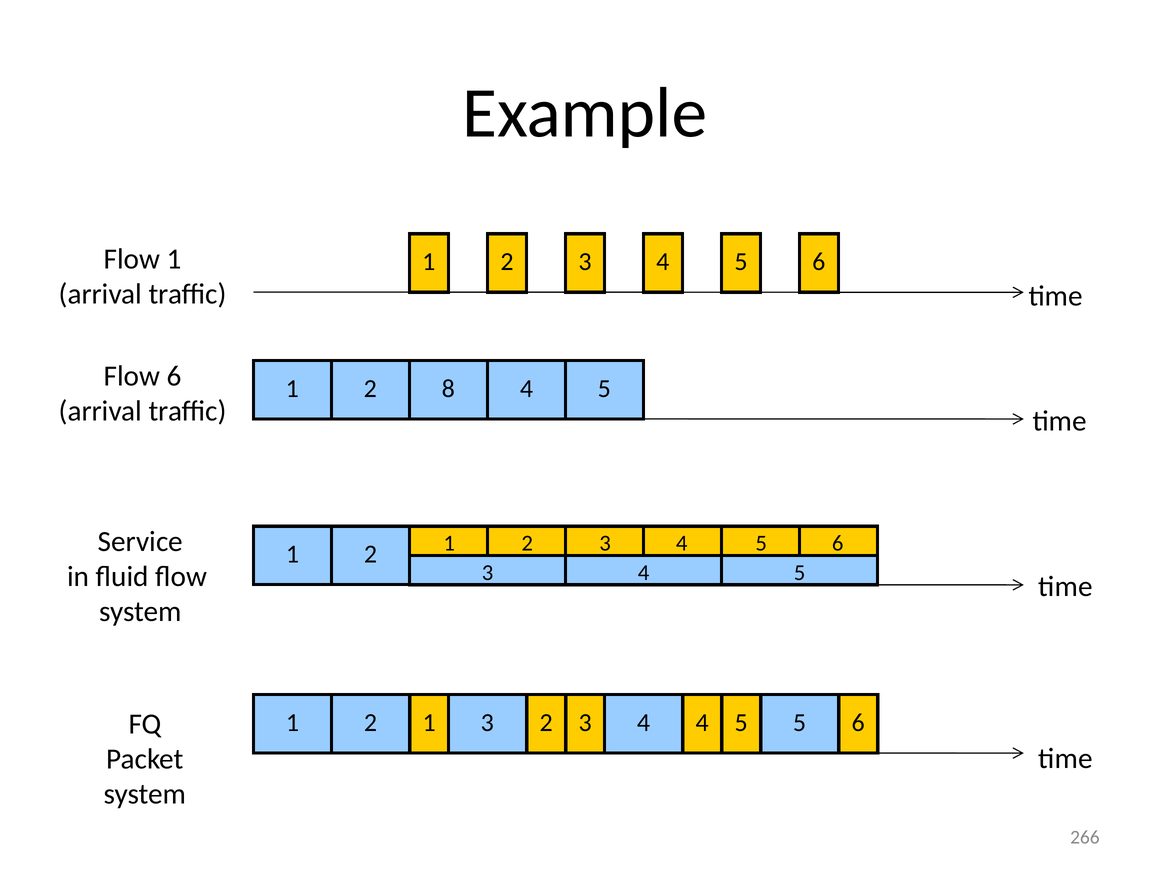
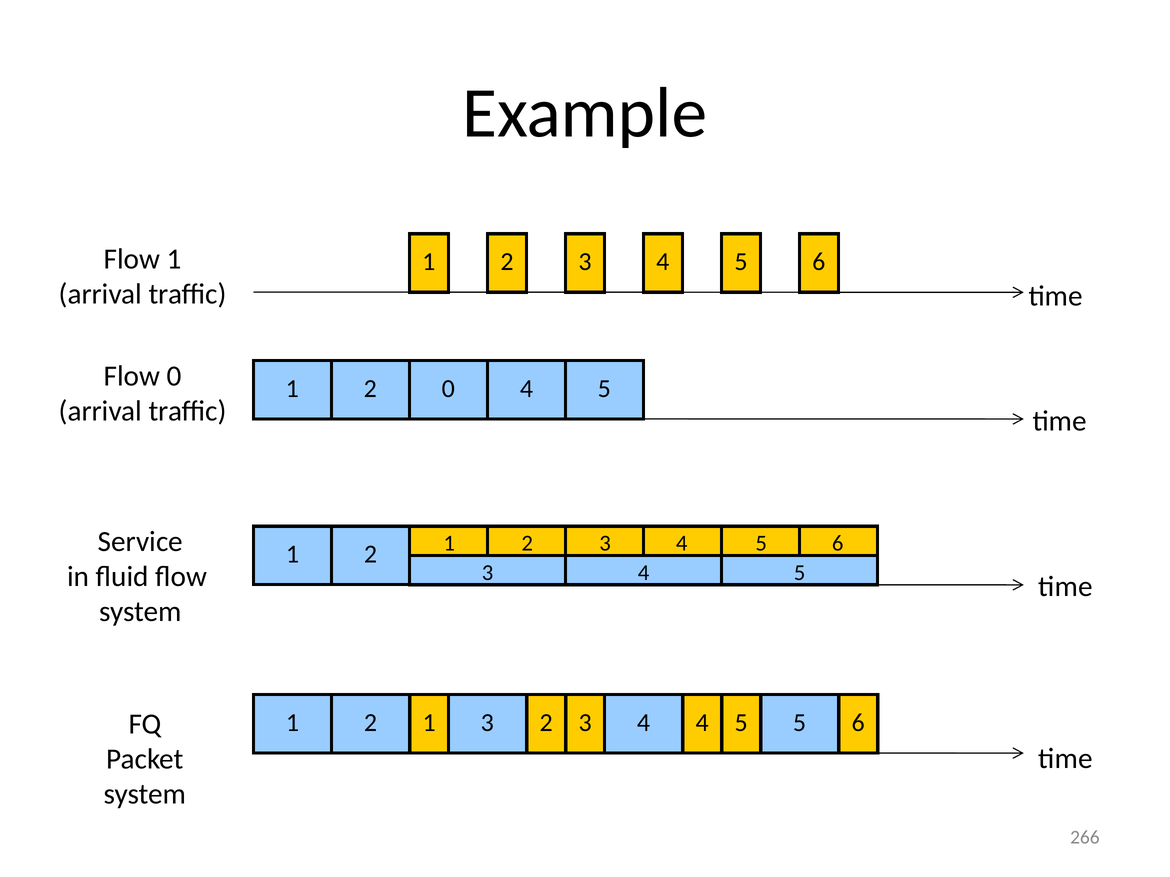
Flow 6: 6 -> 0
2 8: 8 -> 0
